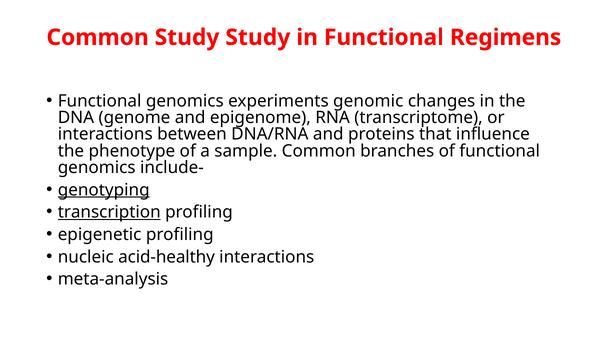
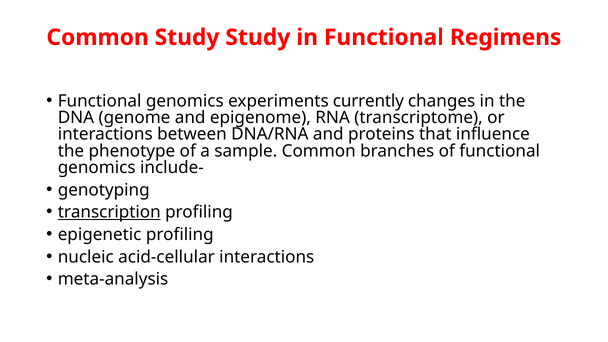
genomic: genomic -> currently
genotyping underline: present -> none
acid-healthy: acid-healthy -> acid-cellular
